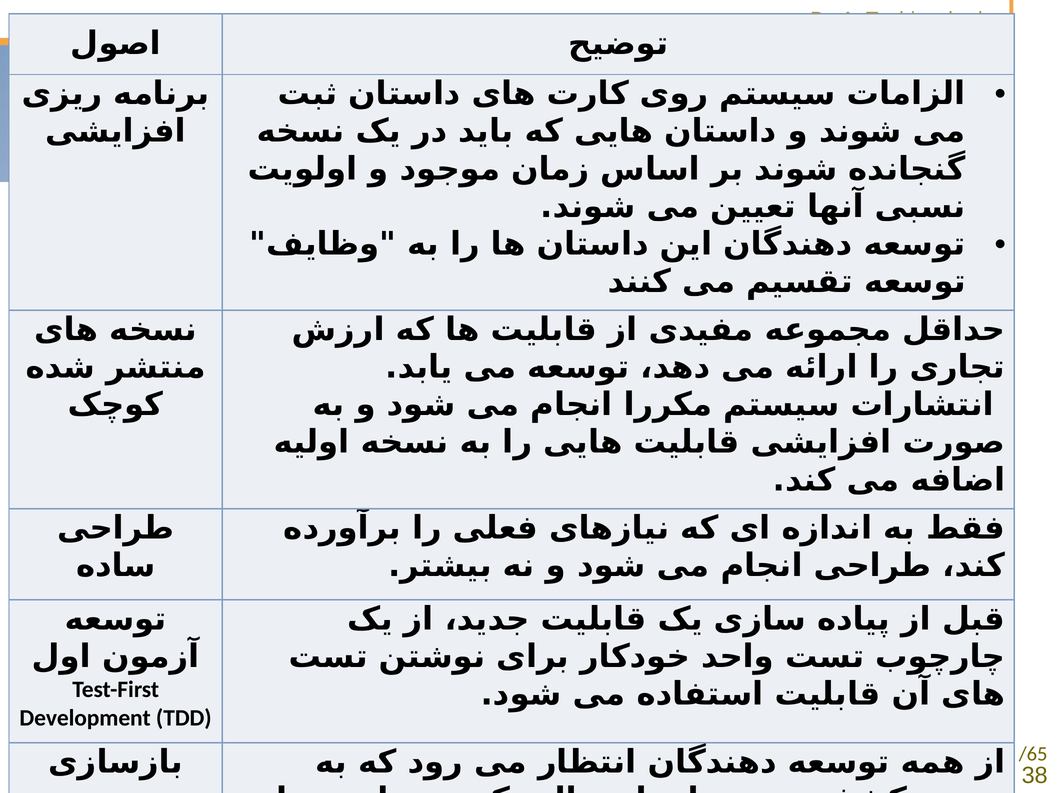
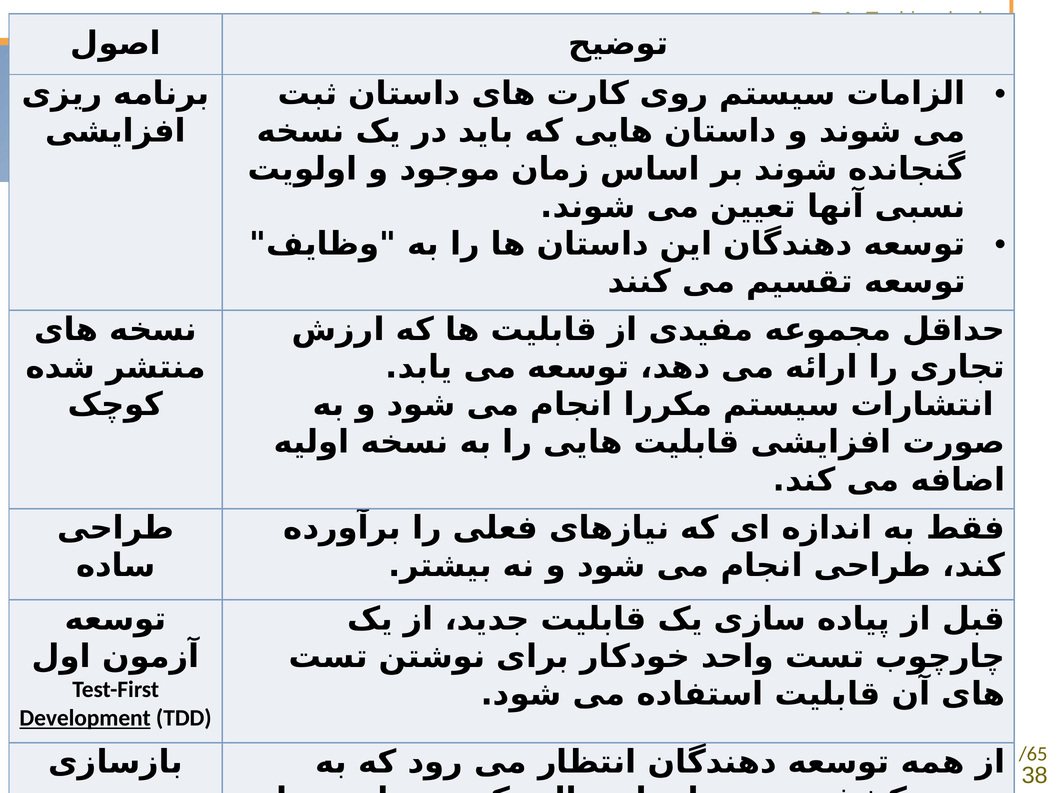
Development at (85, 719) underline: none -> present
